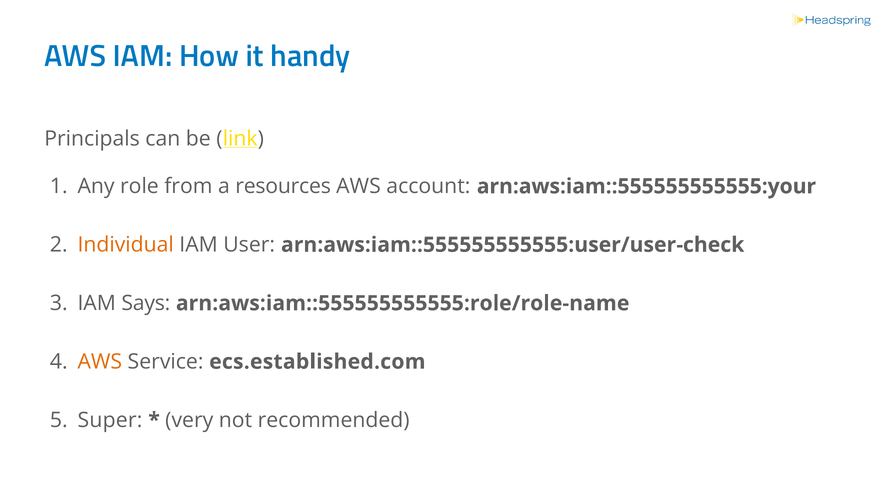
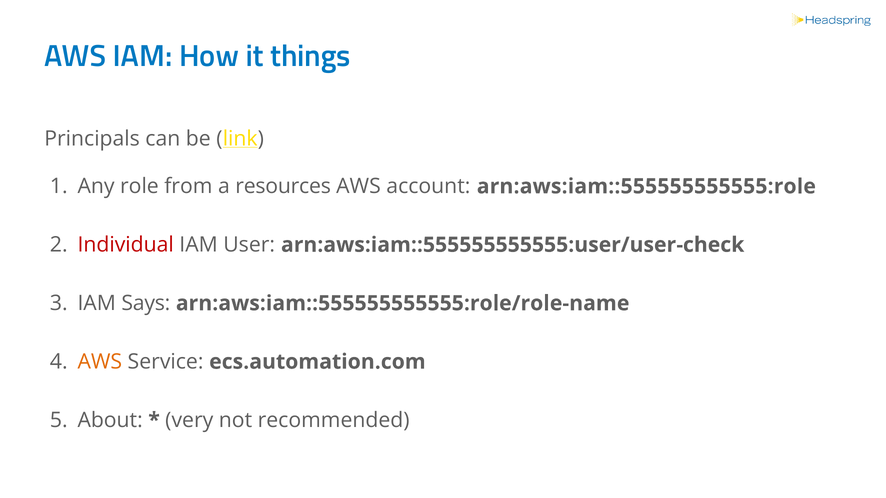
handy: handy -> things
arn:aws:iam::555555555555:your: arn:aws:iam::555555555555:your -> arn:aws:iam::555555555555:role
Individual colour: orange -> red
ecs.established.com: ecs.established.com -> ecs.automation.com
Super: Super -> About
